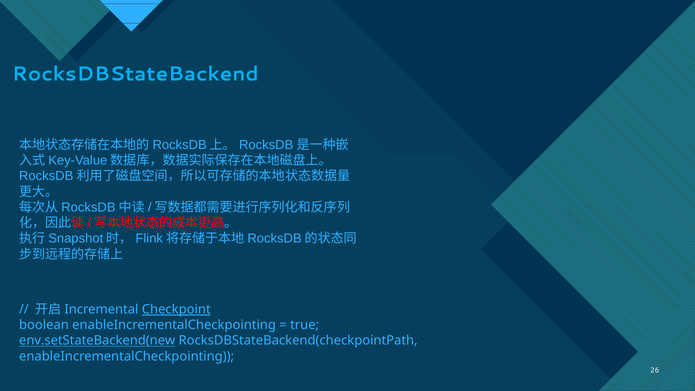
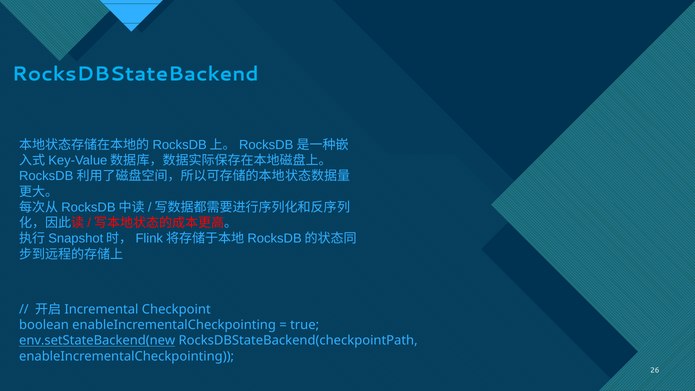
Checkpoint underline: present -> none
